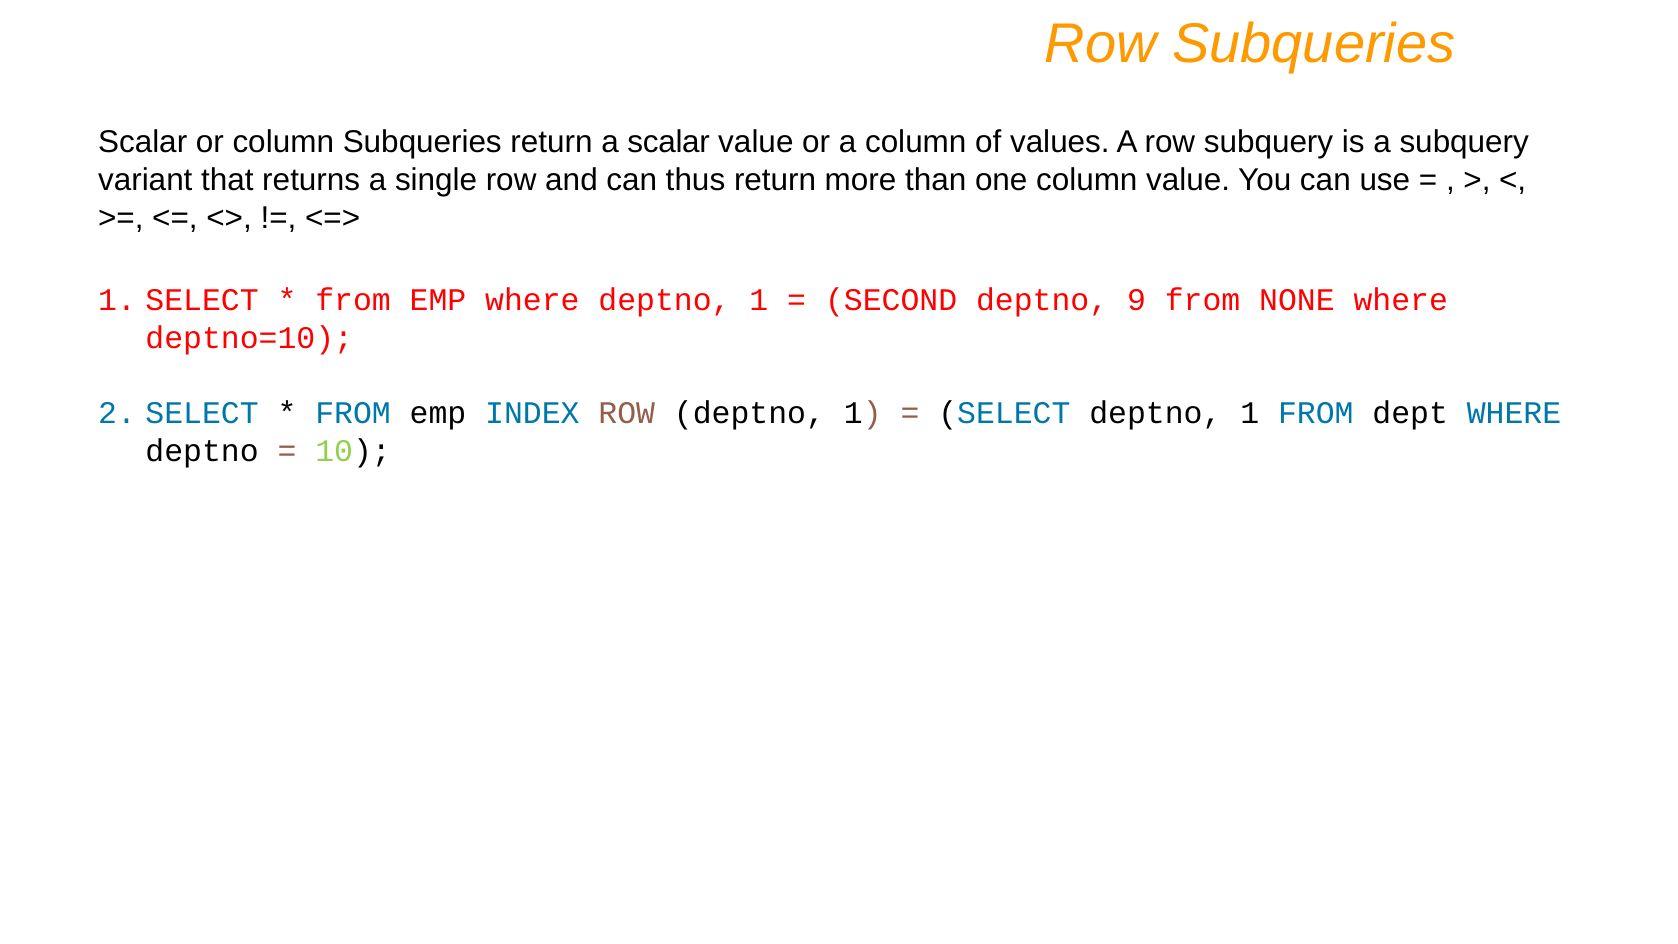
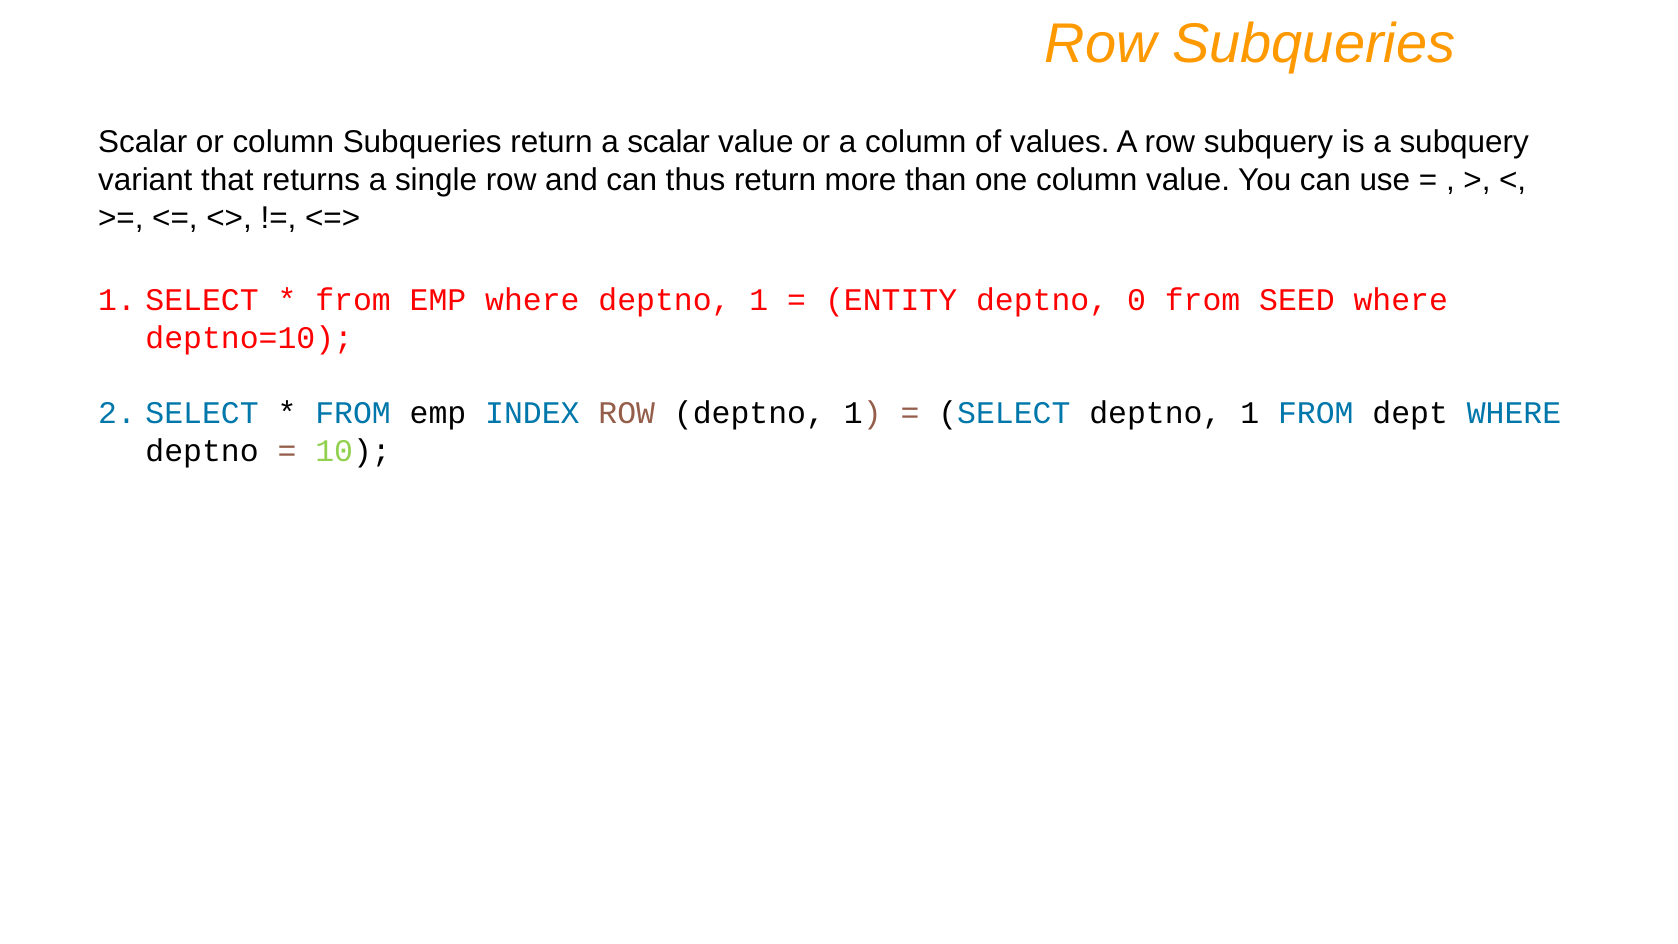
SECOND: SECOND -> ENTITY
9: 9 -> 0
NONE: NONE -> SEED
